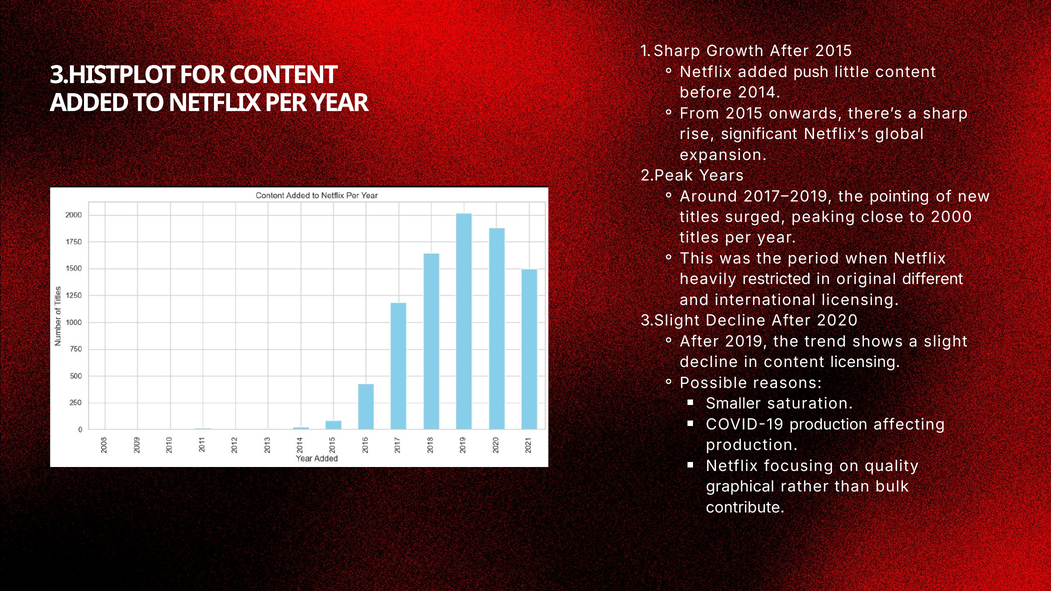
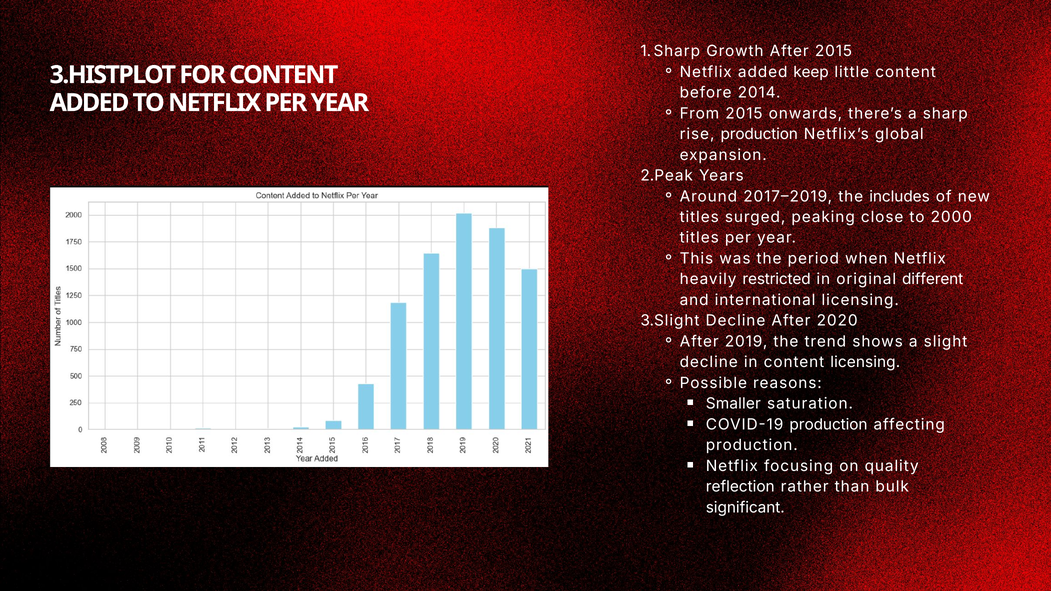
push: push -> keep
rise significant: significant -> production
pointing: pointing -> includes
graphical: graphical -> reflection
contribute: contribute -> significant
